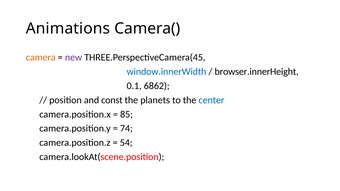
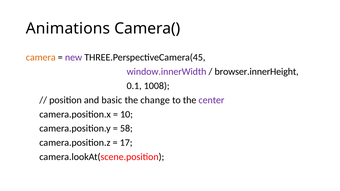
window.innerWidth colour: blue -> purple
6862: 6862 -> 1008
const: const -> basic
planets: planets -> change
center colour: blue -> purple
85: 85 -> 10
74: 74 -> 58
54: 54 -> 17
